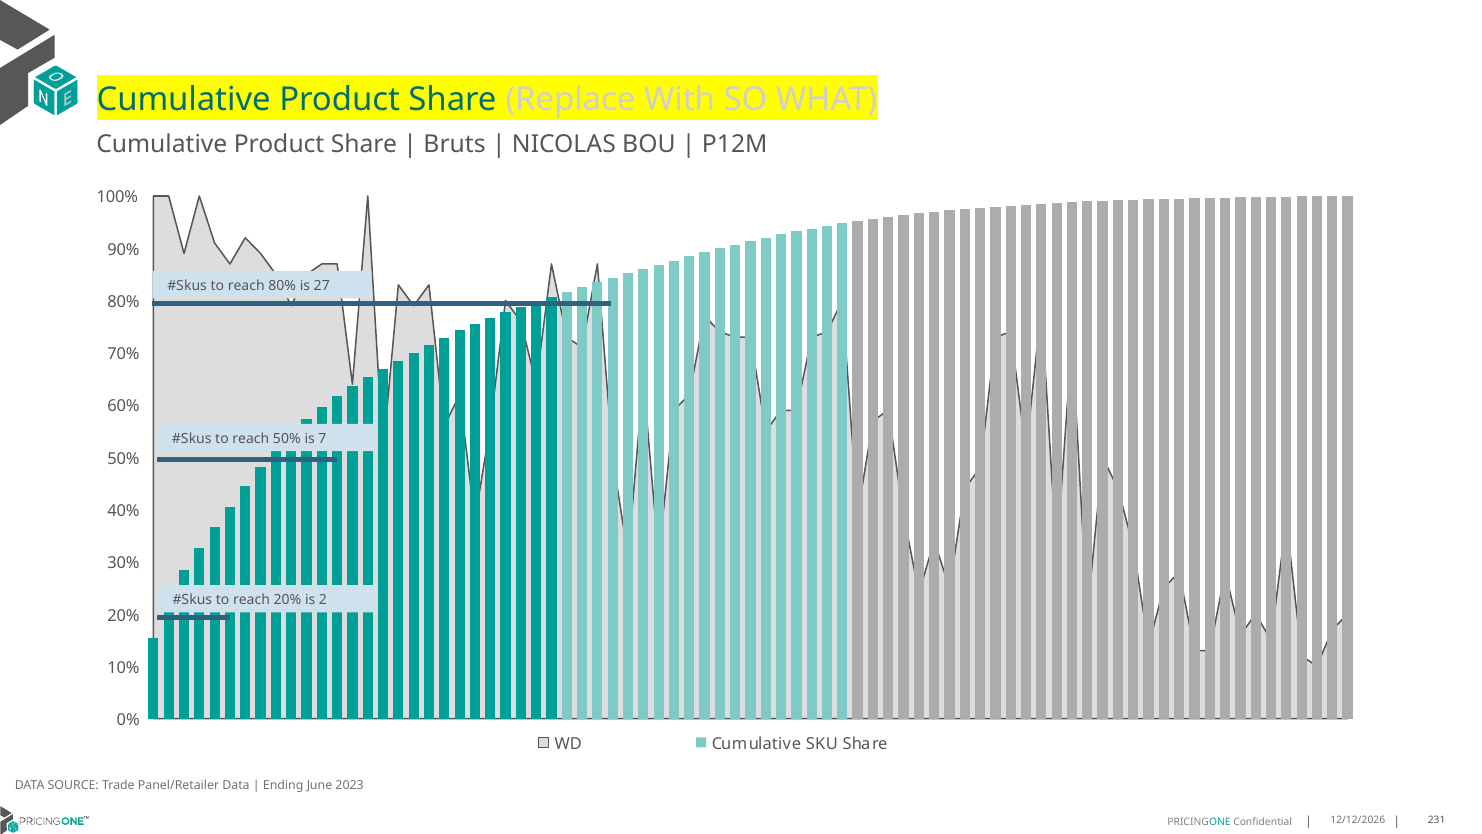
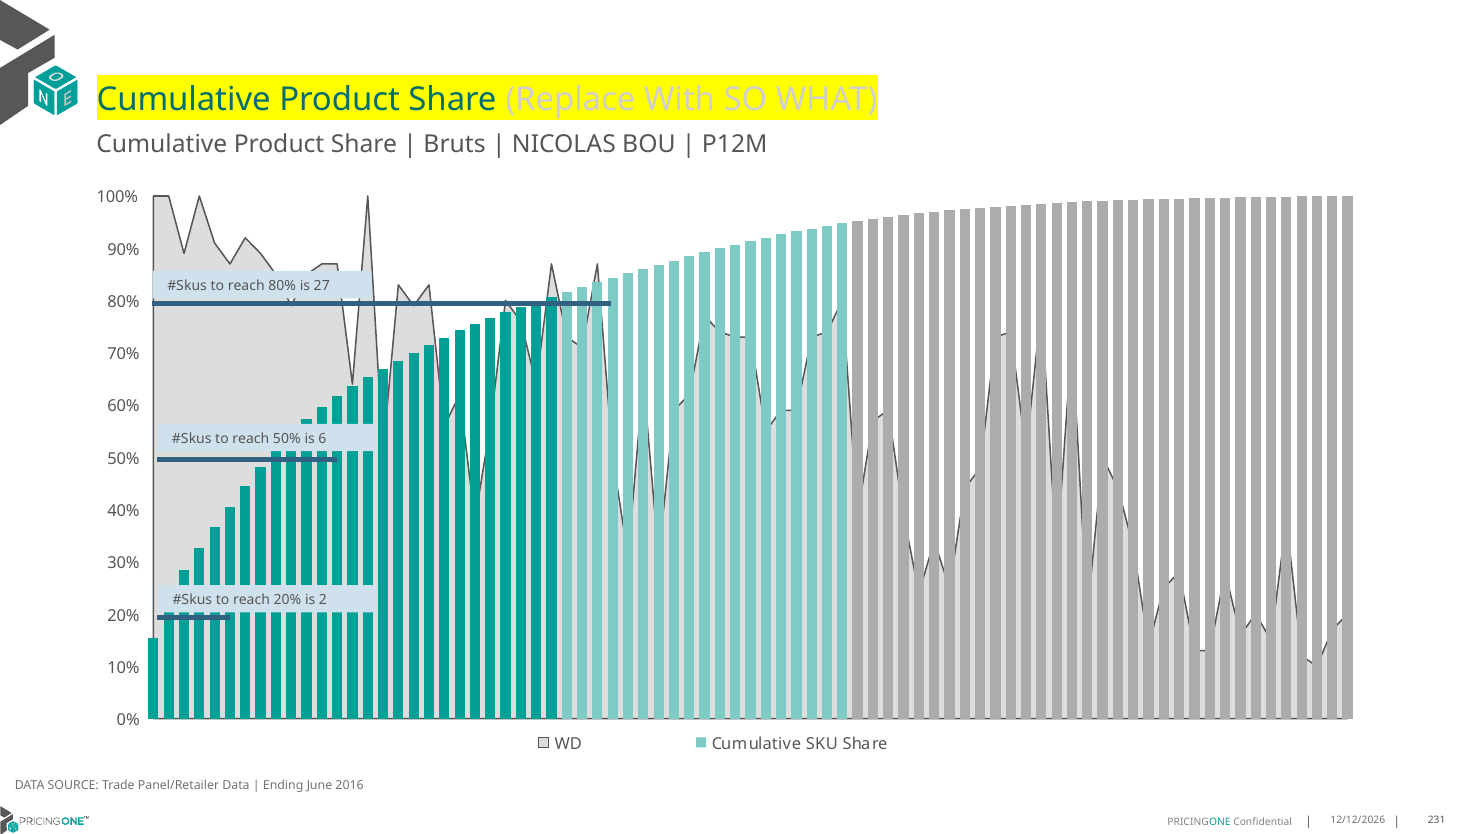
7: 7 -> 6
2023: 2023 -> 2016
